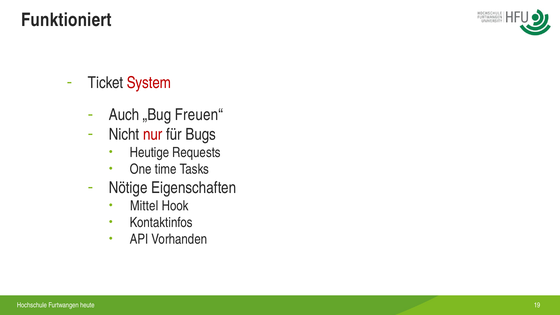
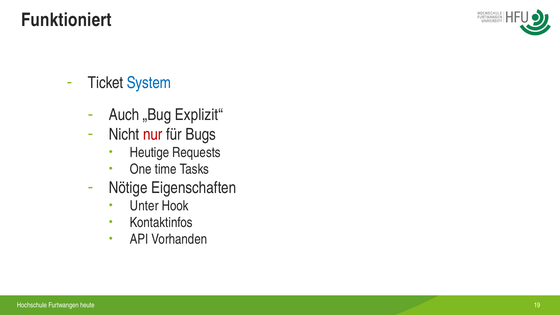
System colour: red -> blue
Freuen“: Freuen“ -> Explizit“
Mittel: Mittel -> Unter
